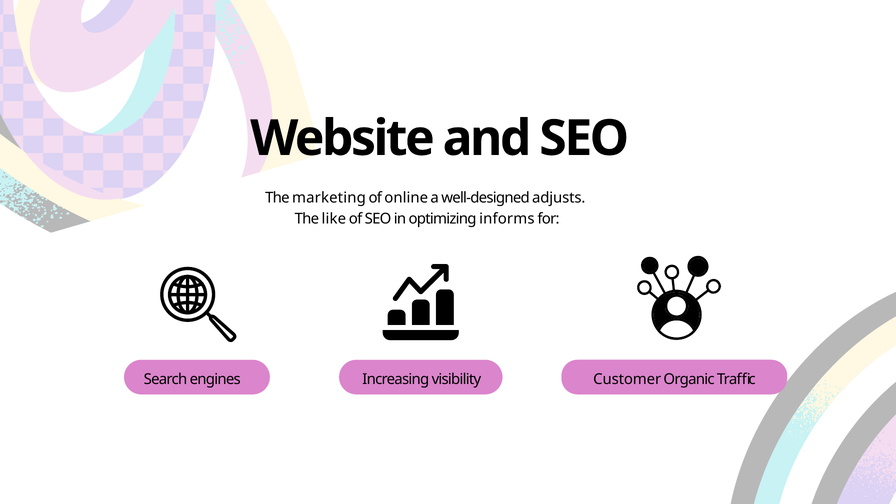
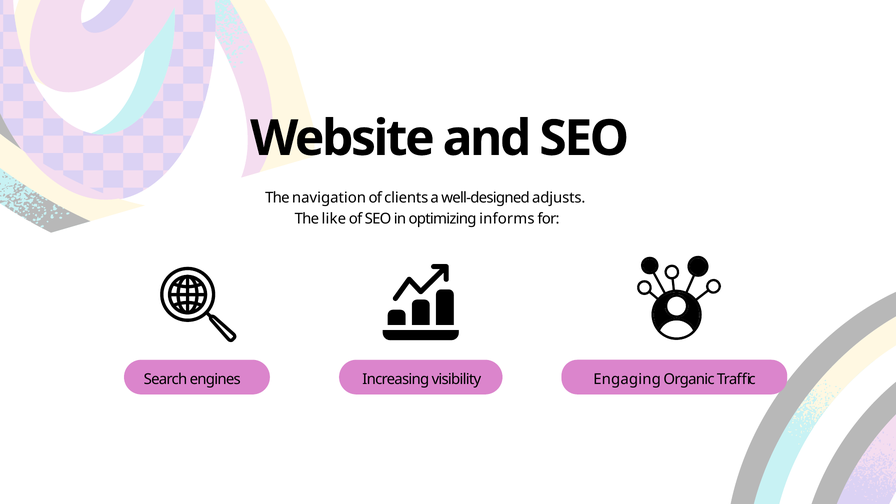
marketing: marketing -> navigation
online: online -> clients
Customer: Customer -> Engaging
